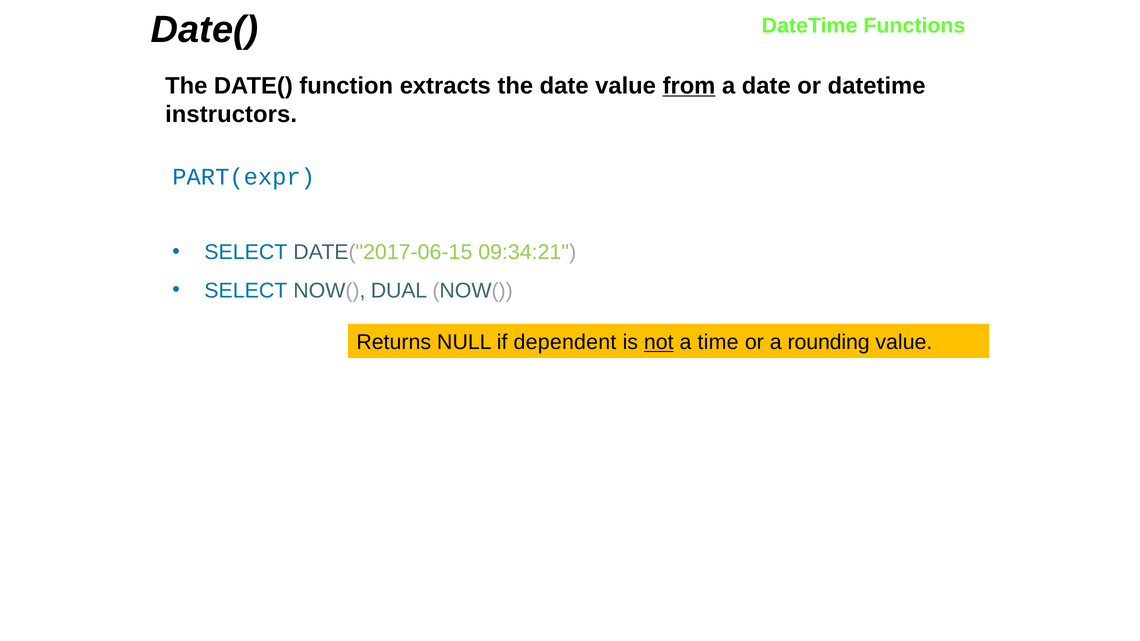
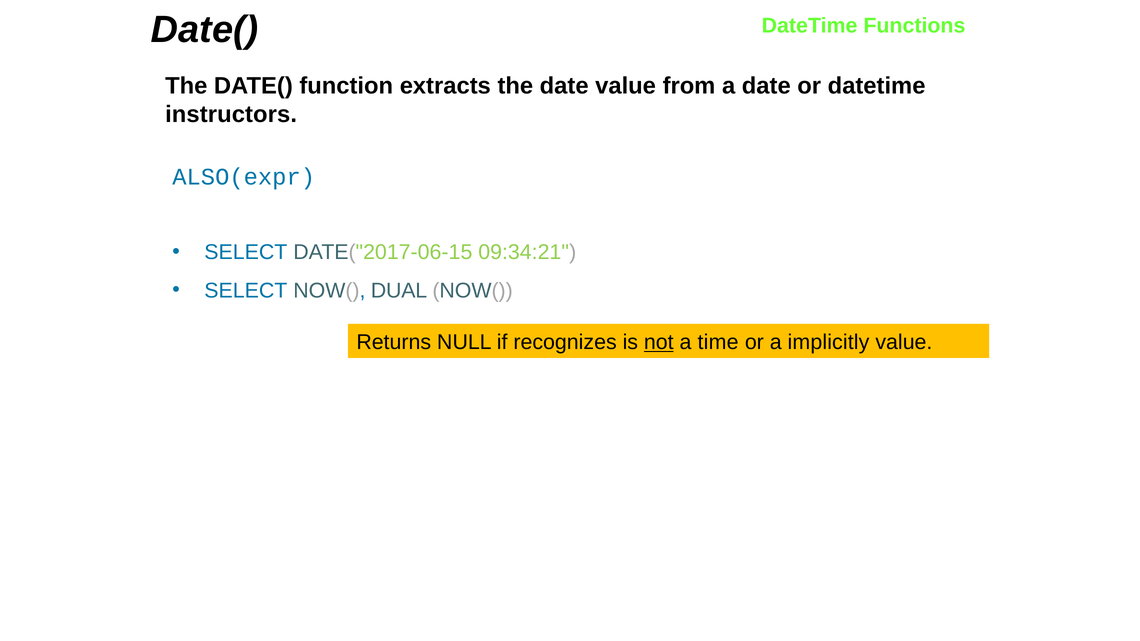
from underline: present -> none
PART(expr: PART(expr -> ALSO(expr
dependent: dependent -> recognizes
rounding: rounding -> implicitly
